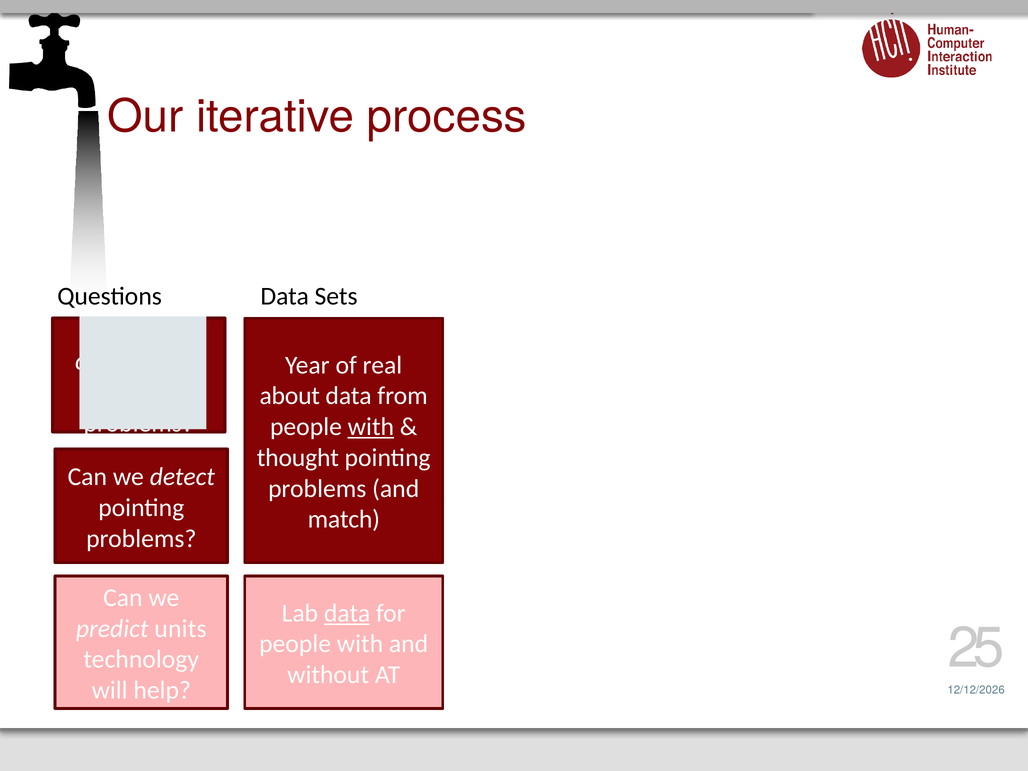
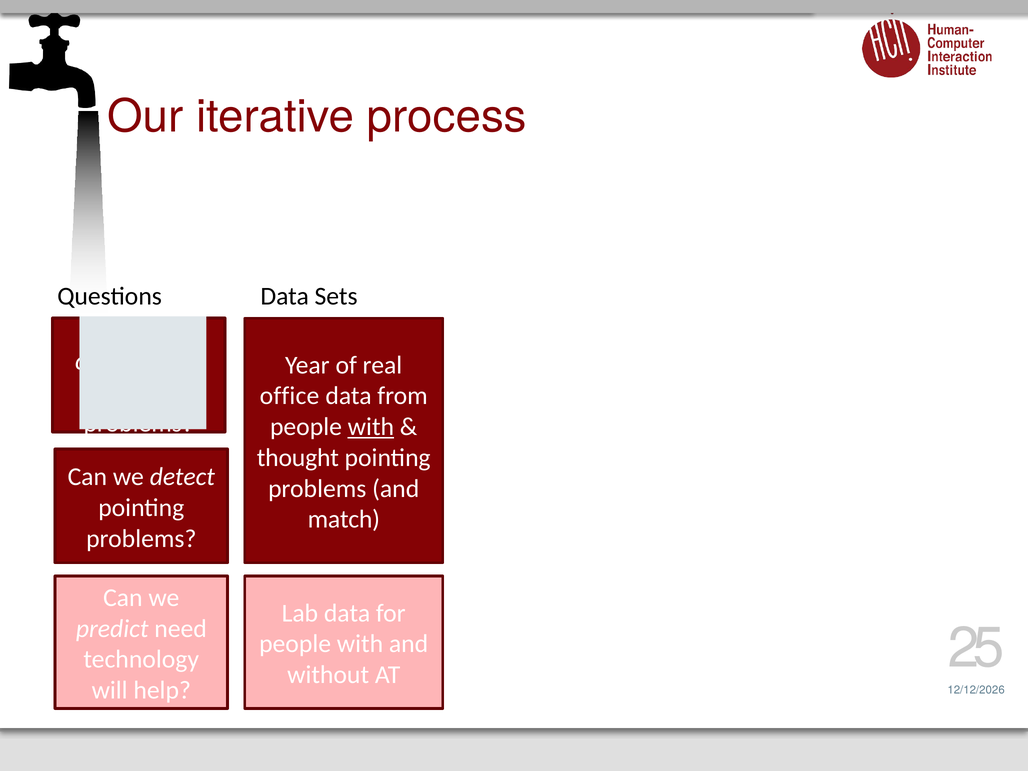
about: about -> office
data at (347, 613) underline: present -> none
units: units -> need
